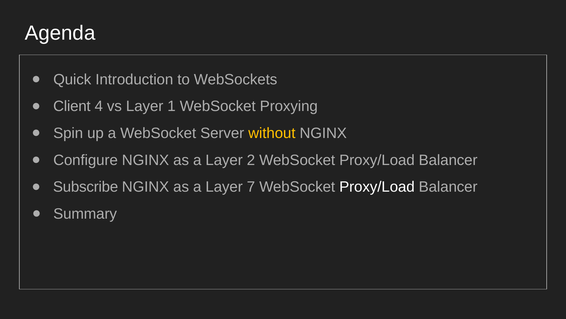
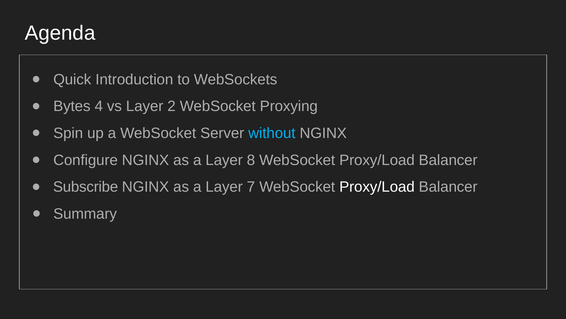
Client: Client -> Bytes
1: 1 -> 2
without colour: yellow -> light blue
2: 2 -> 8
